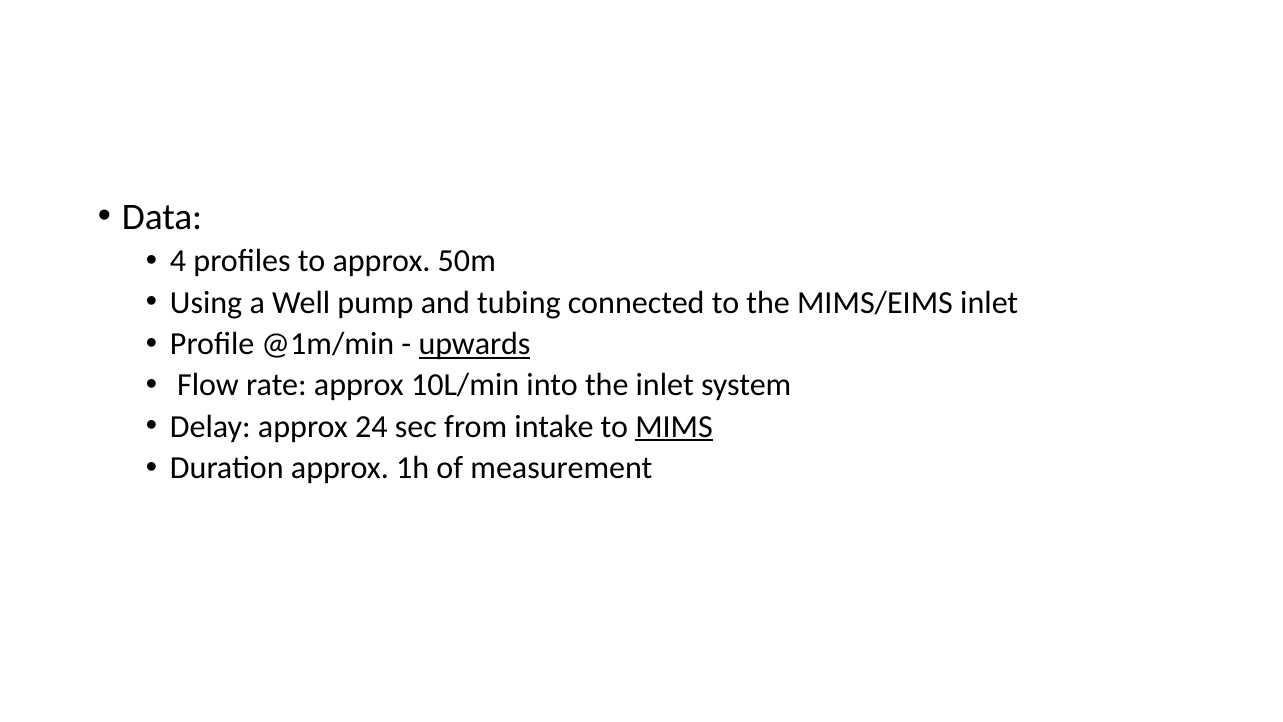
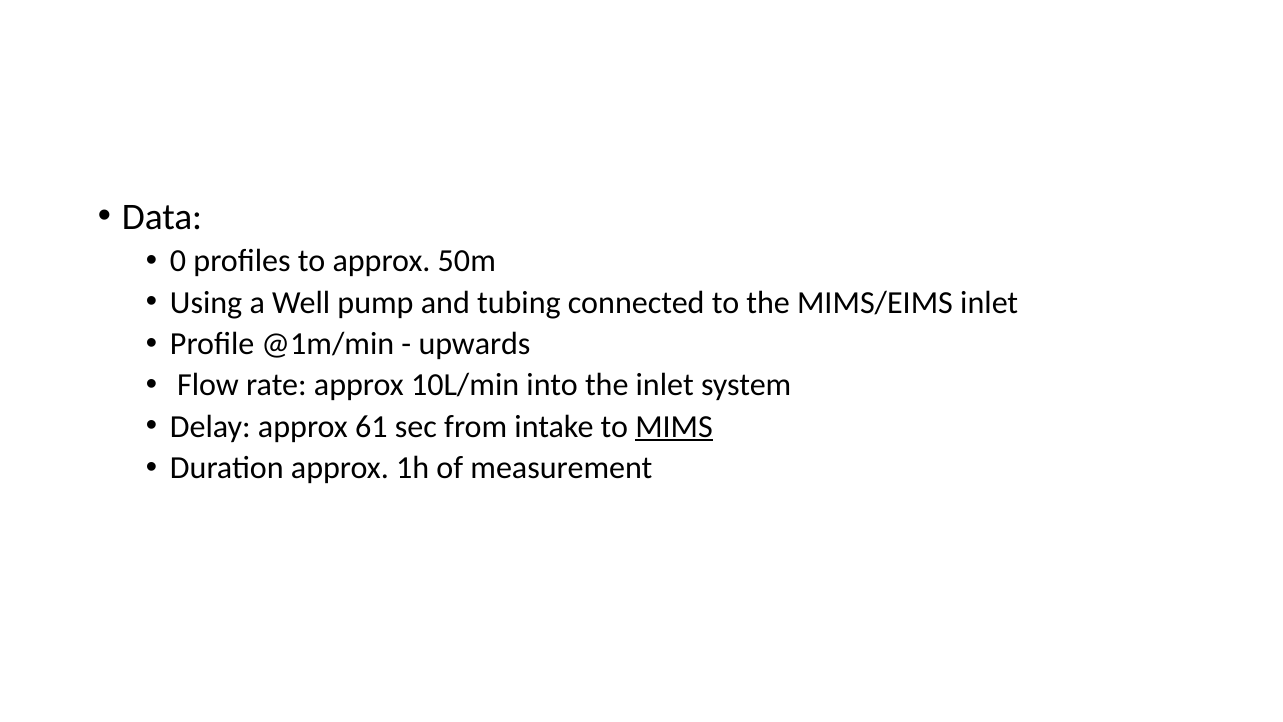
4: 4 -> 0
upwards underline: present -> none
24: 24 -> 61
